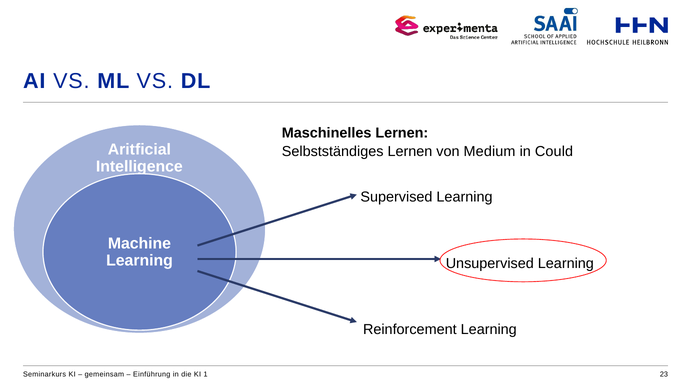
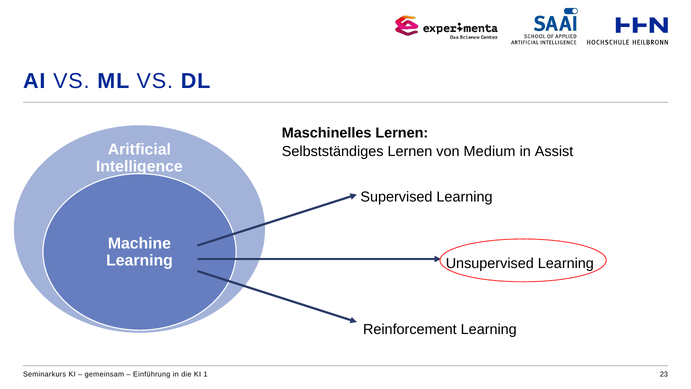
Could: Could -> Assist
